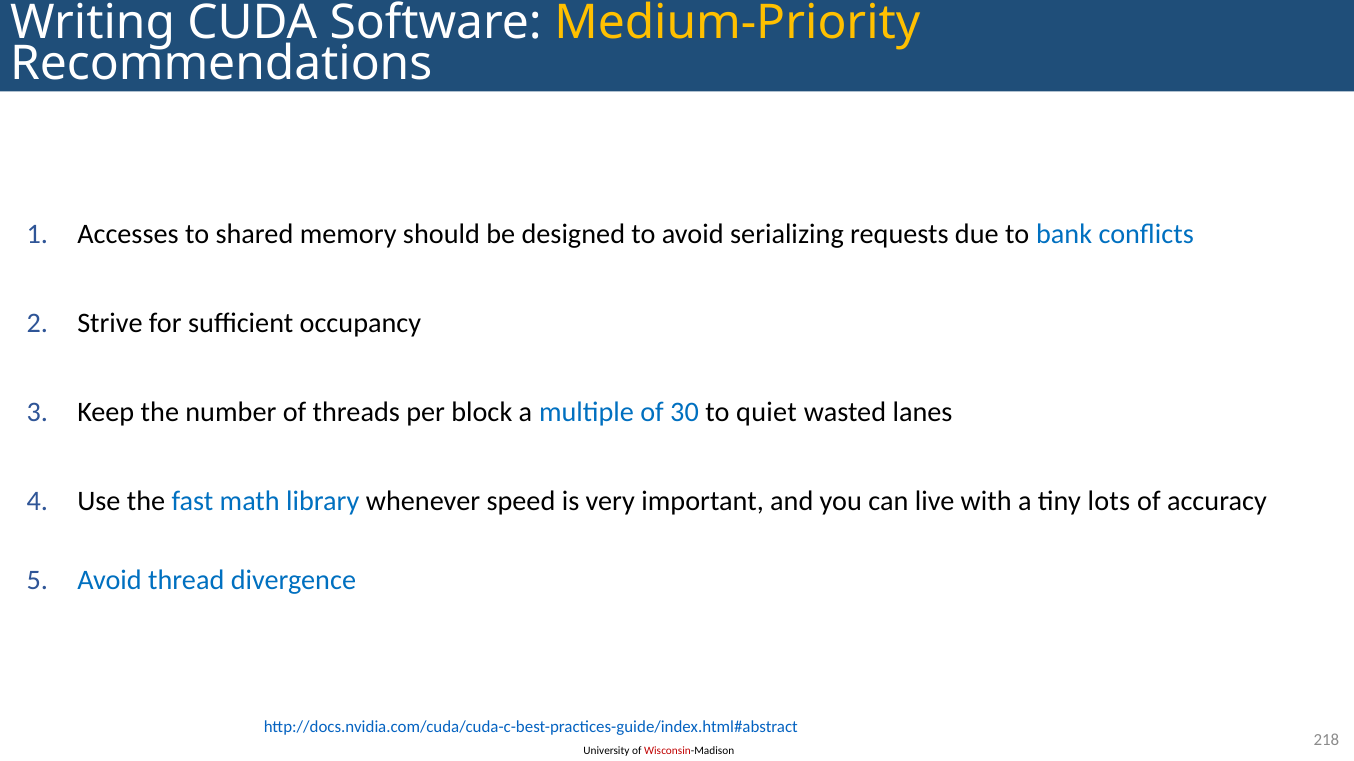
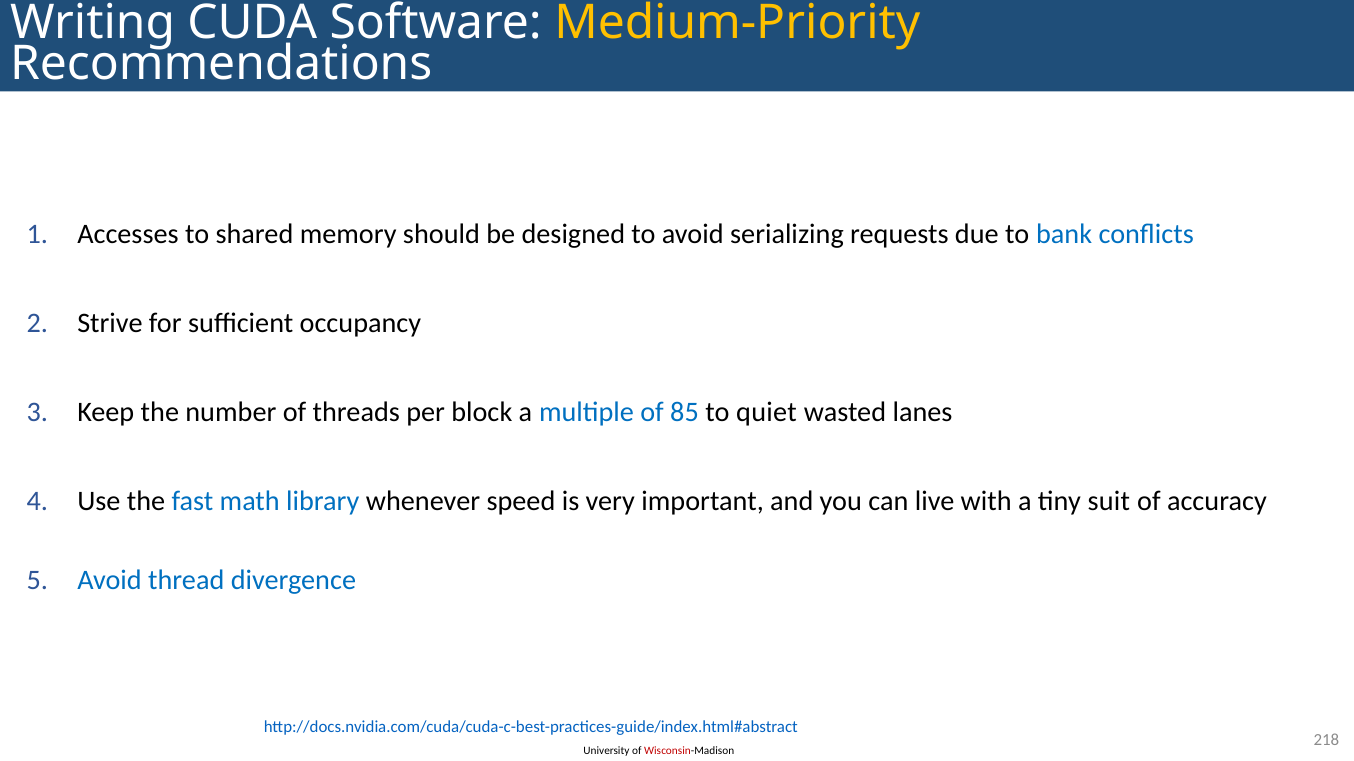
30: 30 -> 85
lots: lots -> suit
